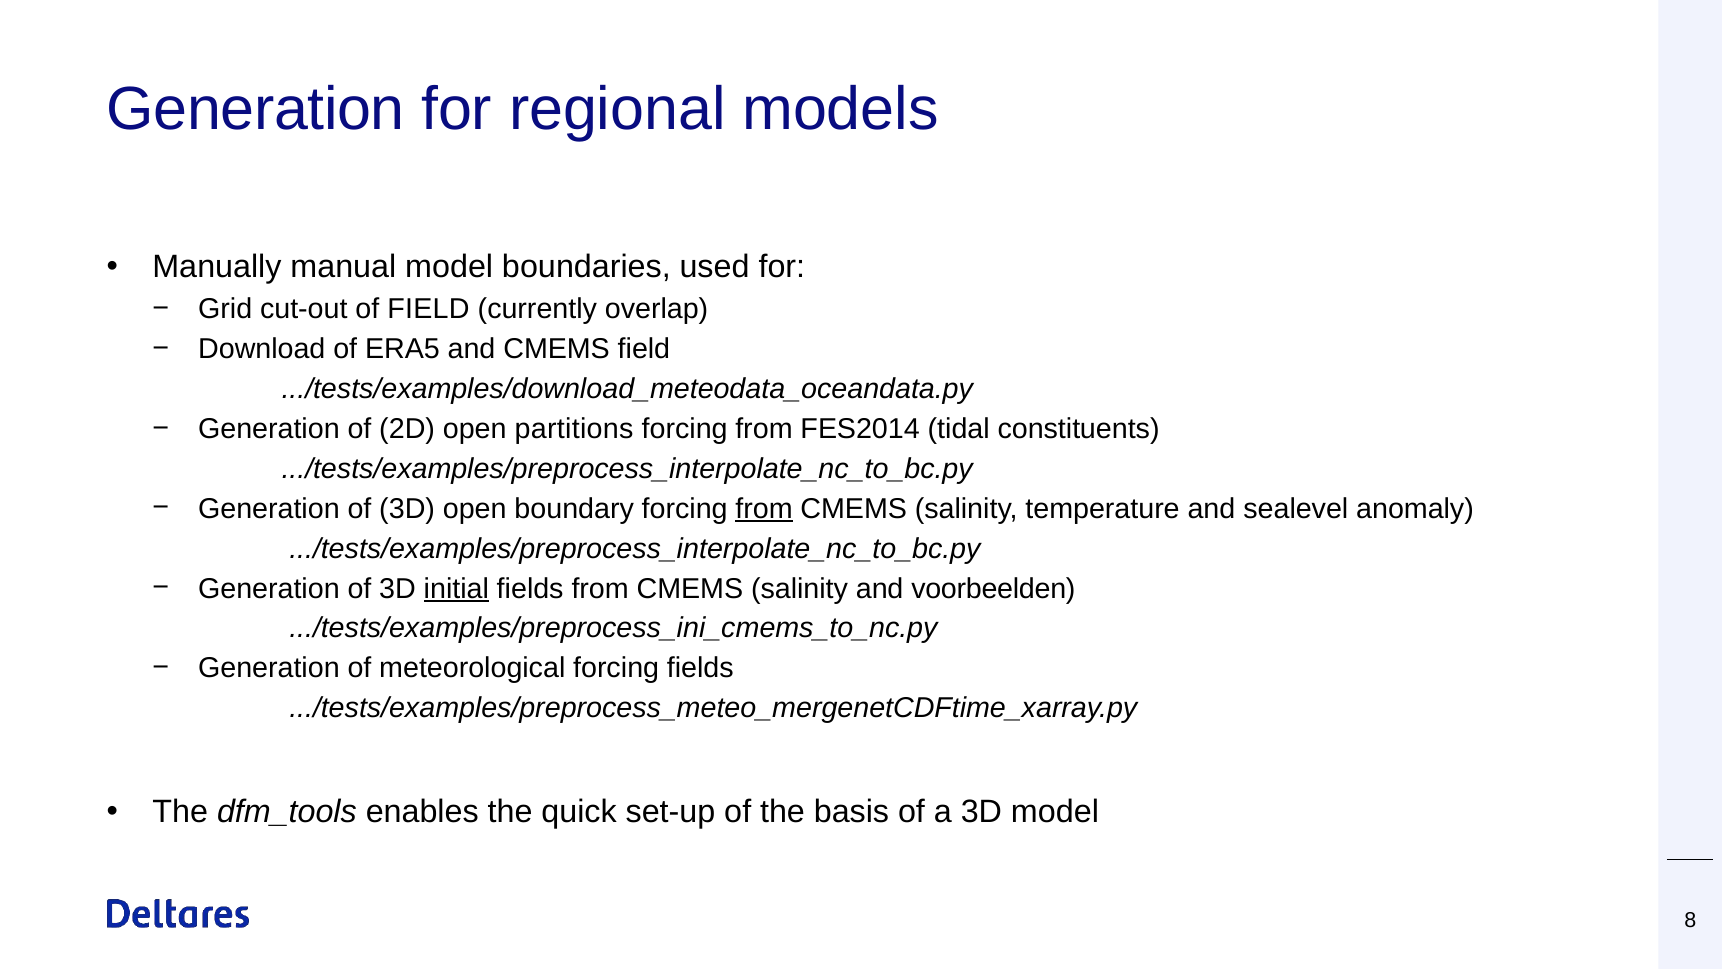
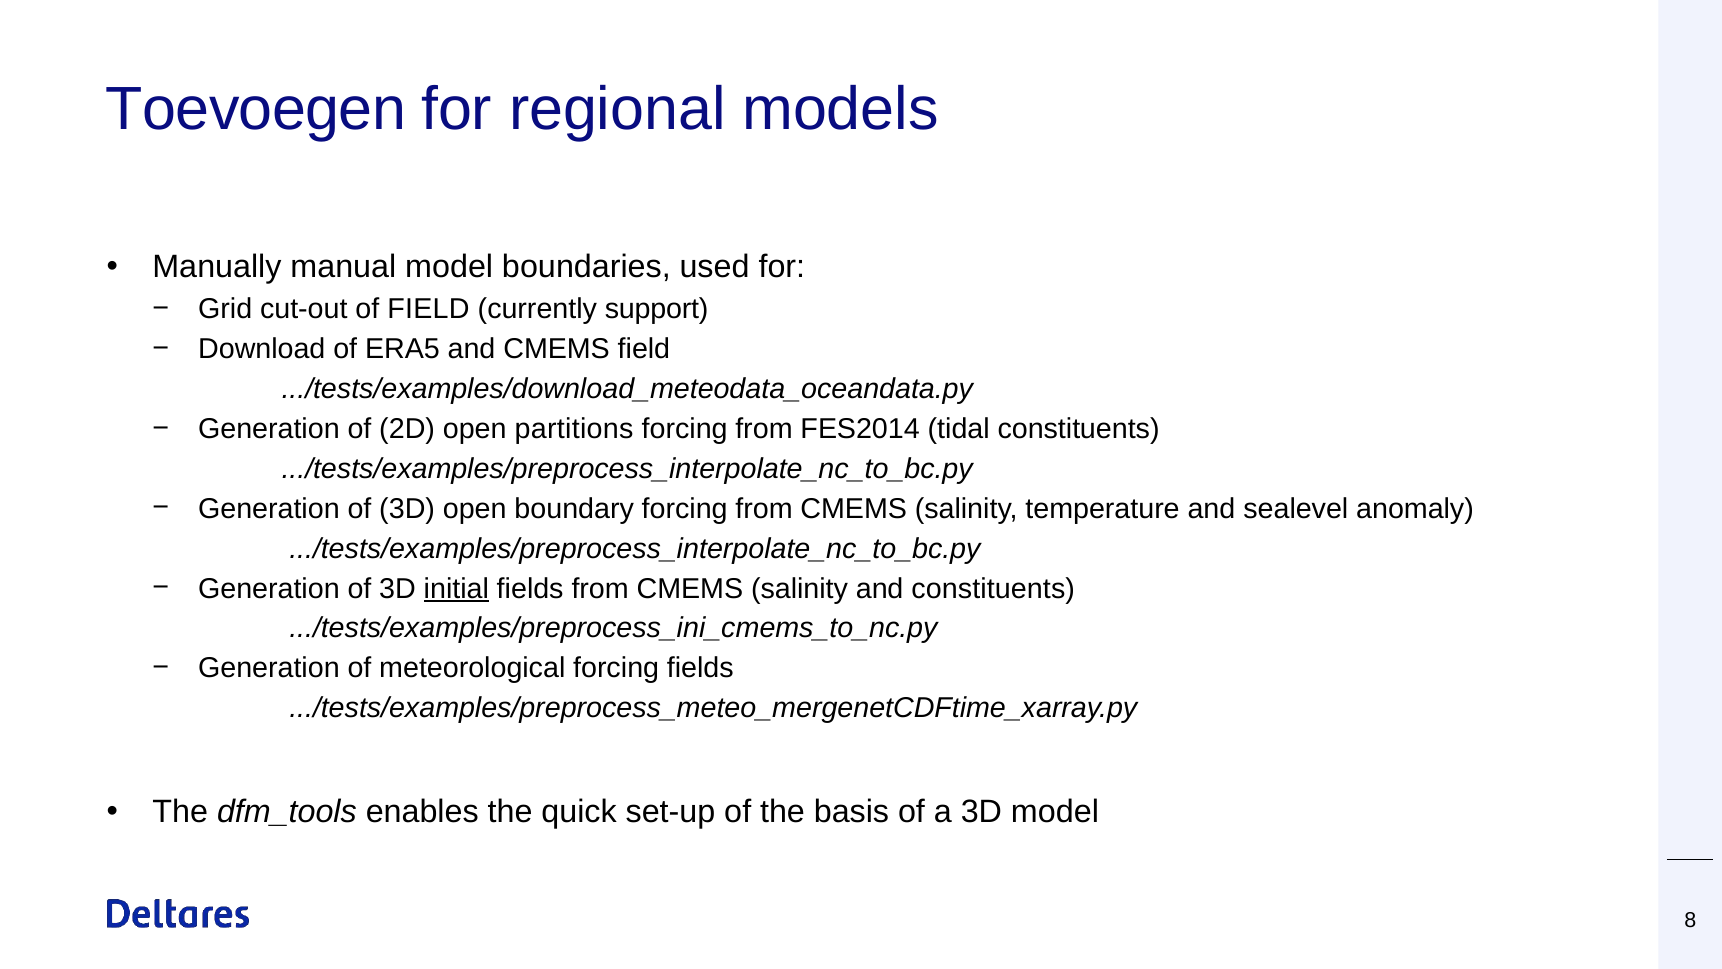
Generation at (256, 109): Generation -> Toevoegen
overlap: overlap -> support
from at (764, 509) underline: present -> none
and voorbeelden: voorbeelden -> constituents
